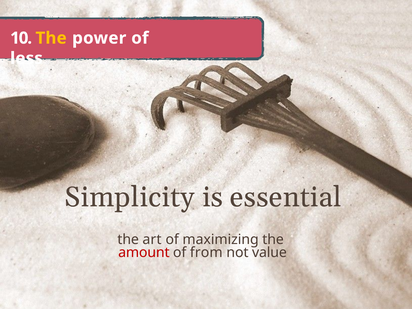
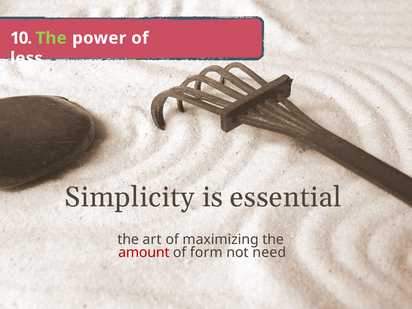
The at (51, 38) colour: yellow -> light green
from: from -> form
value: value -> need
